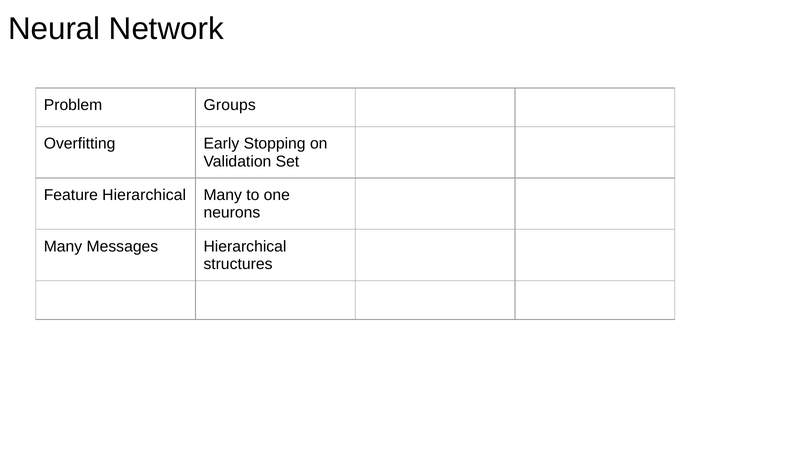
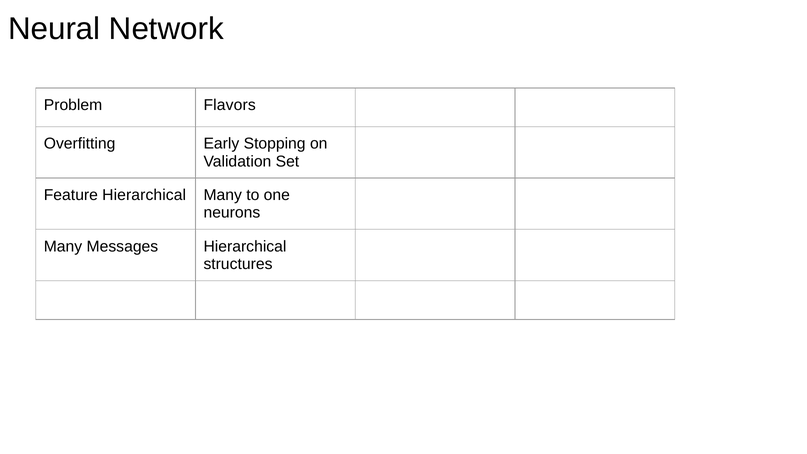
Groups: Groups -> Flavors
